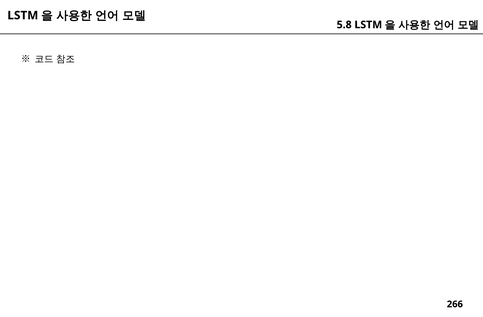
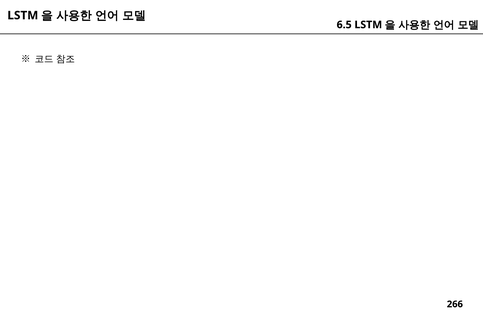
5.8: 5.8 -> 6.5
